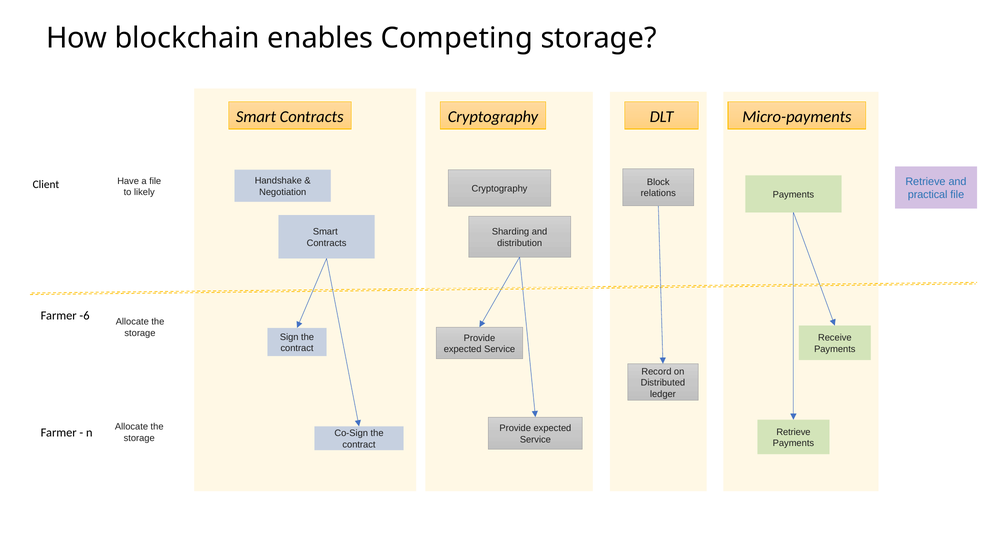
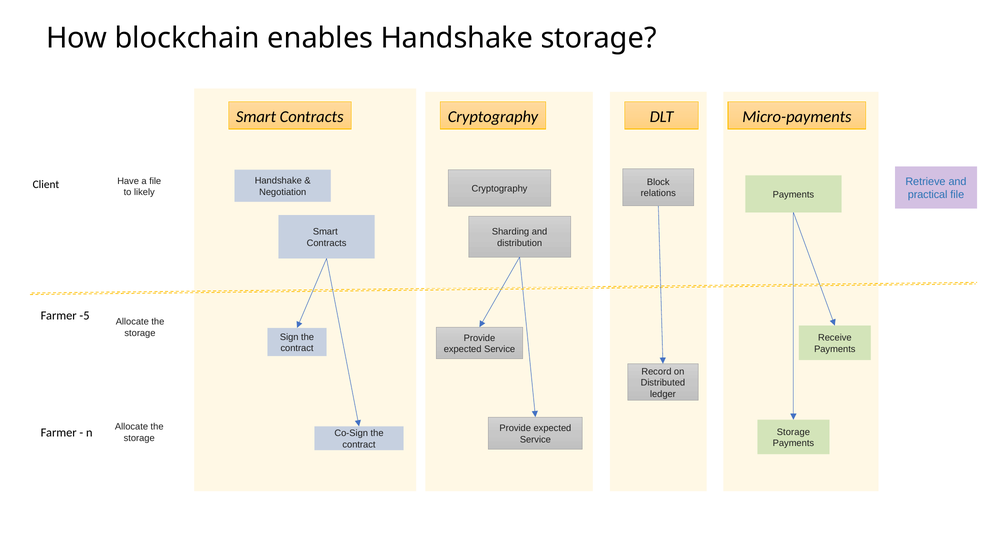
enables Competing: Competing -> Handshake
-6: -6 -> -5
Retrieve at (793, 432): Retrieve -> Storage
